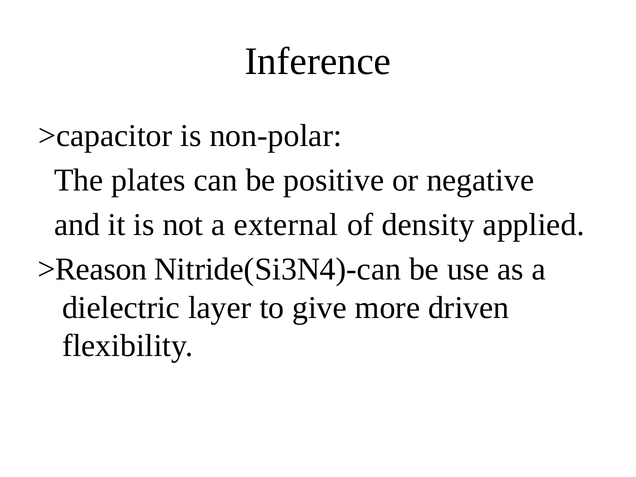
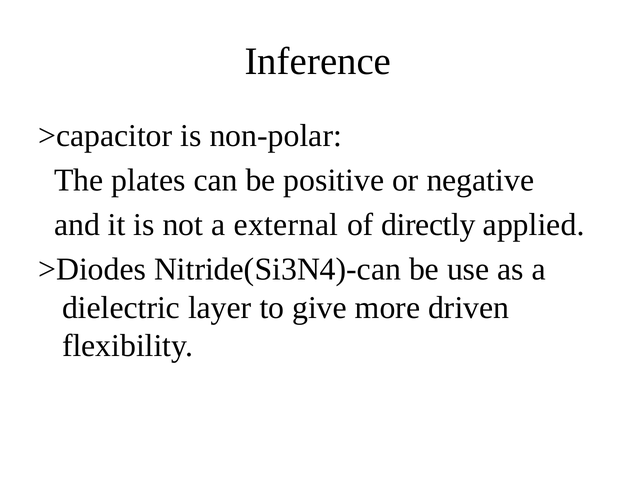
density: density -> directly
>Reason: >Reason -> >Diodes
